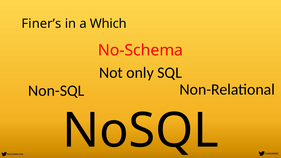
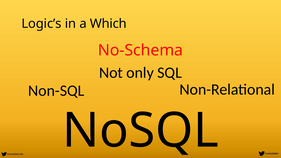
Finer’s: Finer’s -> Logic’s
